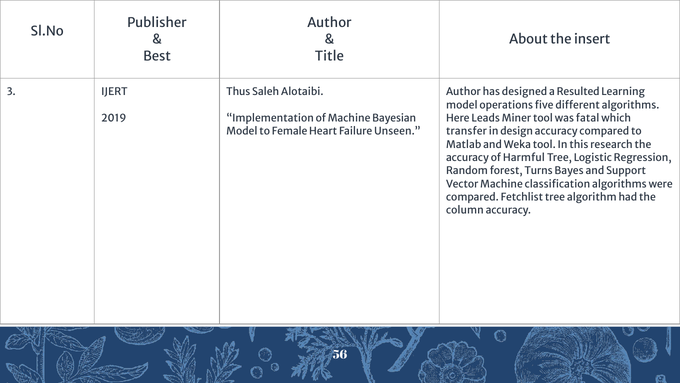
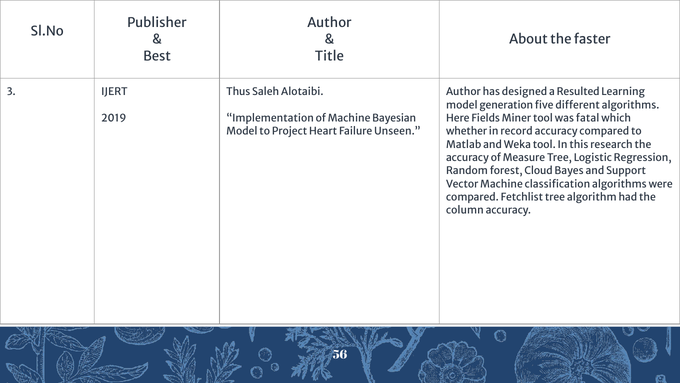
insert: insert -> faster
operations: operations -> generation
Leads: Leads -> Fields
Female: Female -> Project
transfer: transfer -> whether
design: design -> record
Harmful: Harmful -> Measure
Turns: Turns -> Cloud
